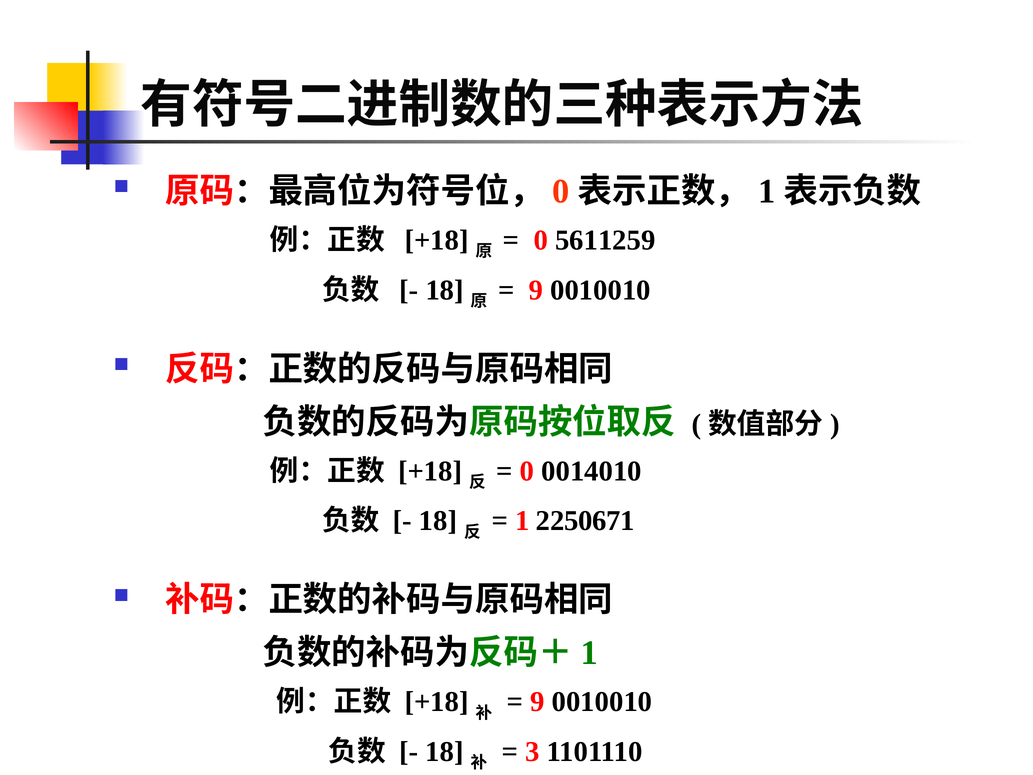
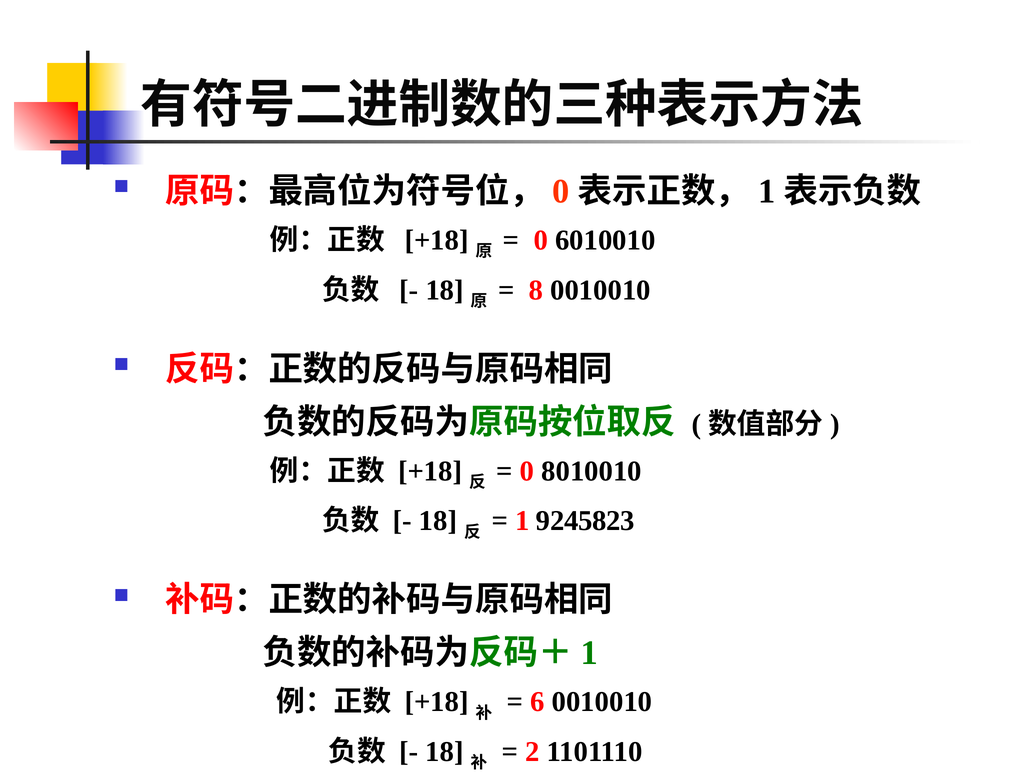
5611259: 5611259 -> 6010010
9 at (536, 290): 9 -> 8
0014010: 0014010 -> 8010010
2250671: 2250671 -> 9245823
9 at (537, 702): 9 -> 6
3: 3 -> 2
